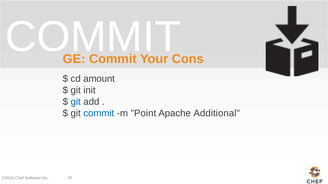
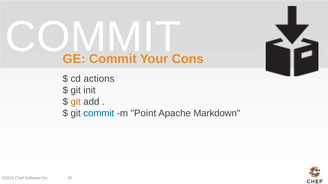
amount: amount -> actions
git at (76, 102) colour: blue -> orange
Additional: Additional -> Markdown
